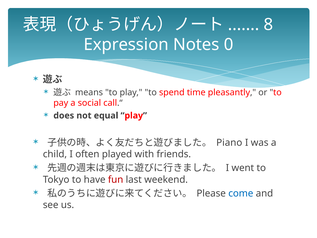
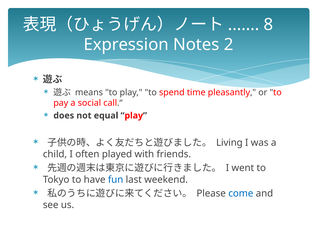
0: 0 -> 2
Piano: Piano -> Living
fun colour: red -> blue
